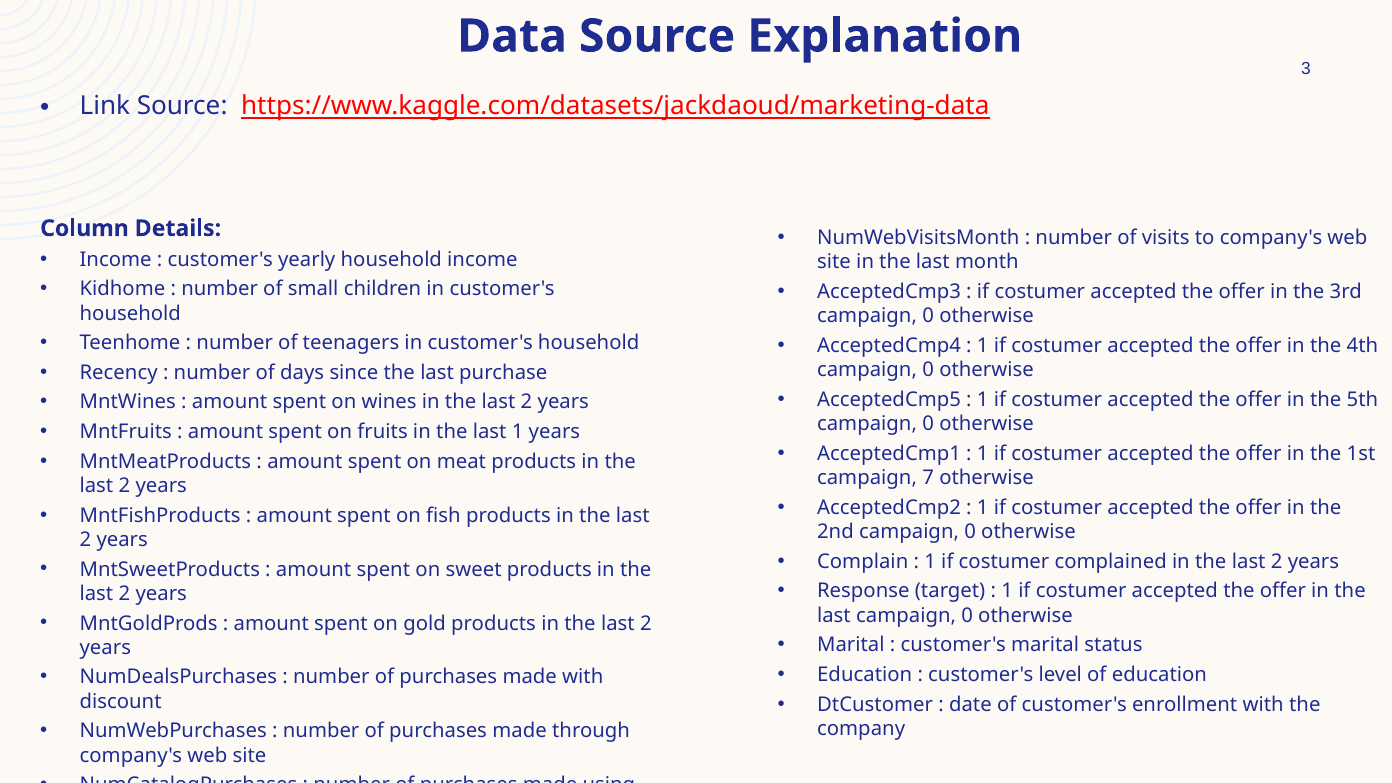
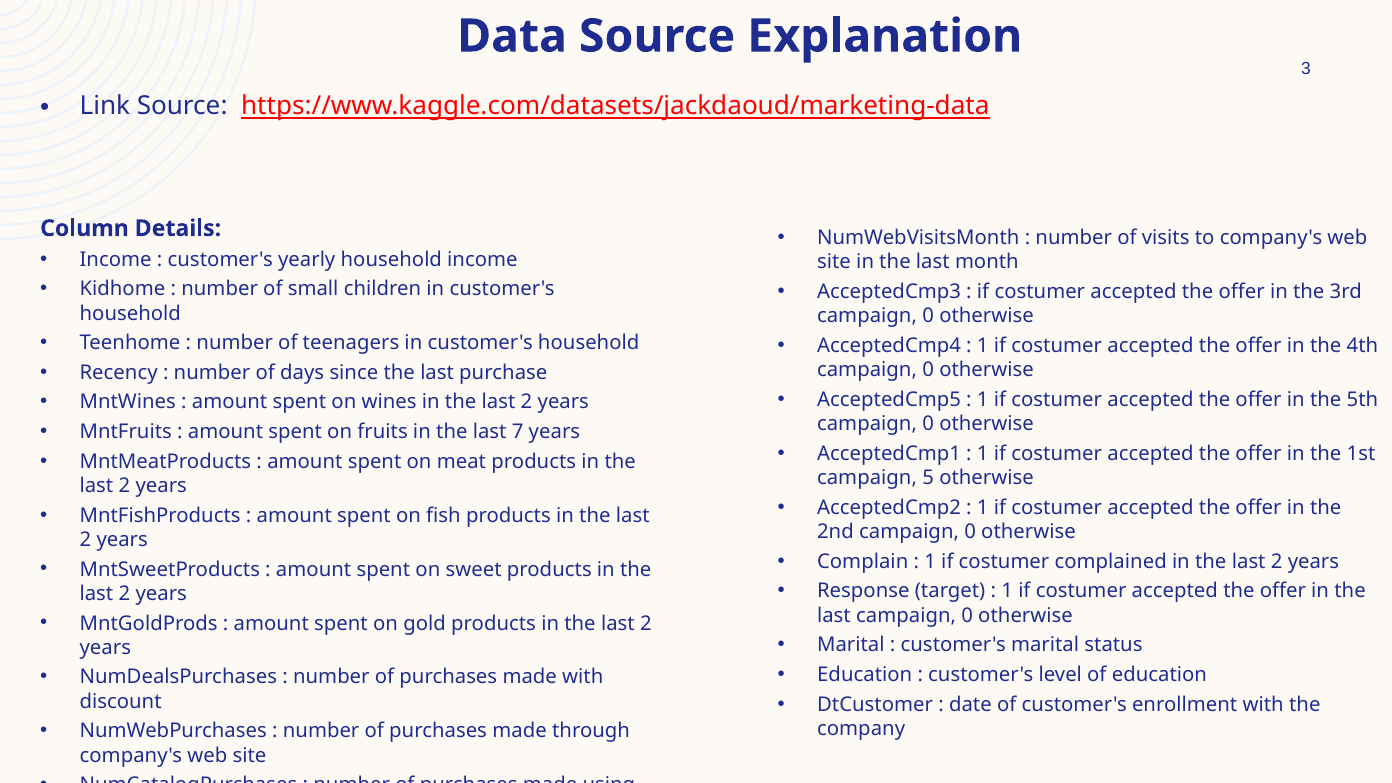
last 1: 1 -> 7
7: 7 -> 5
